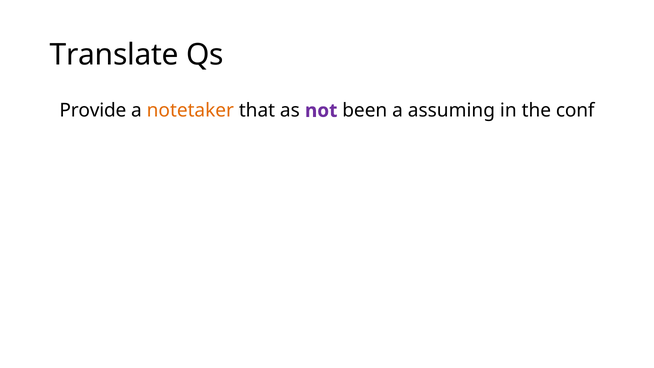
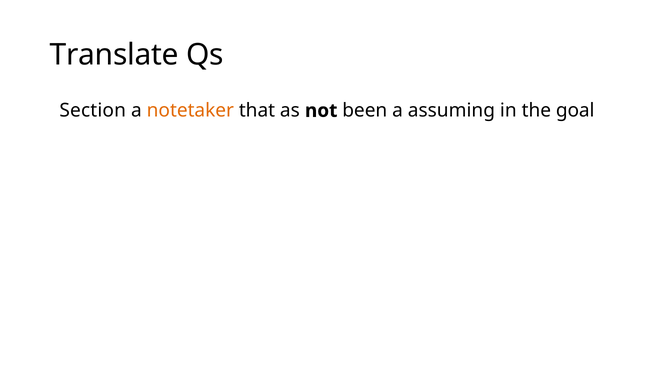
Provide: Provide -> Section
not colour: purple -> black
conf: conf -> goal
